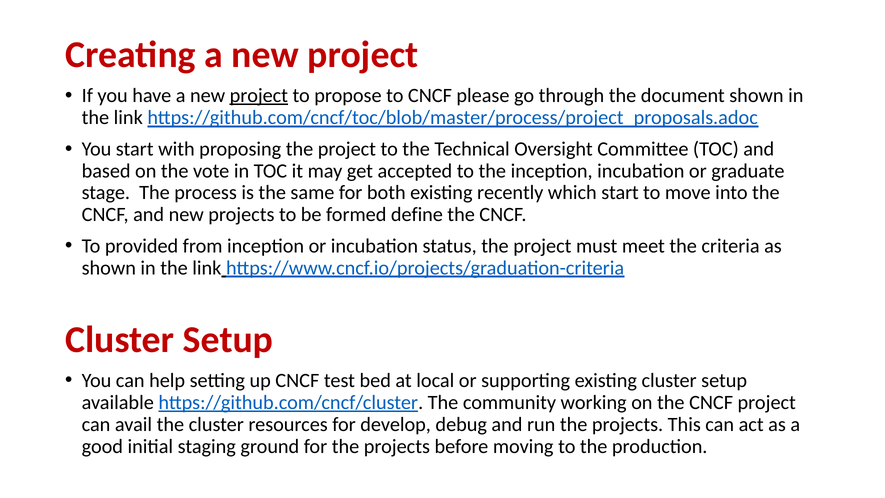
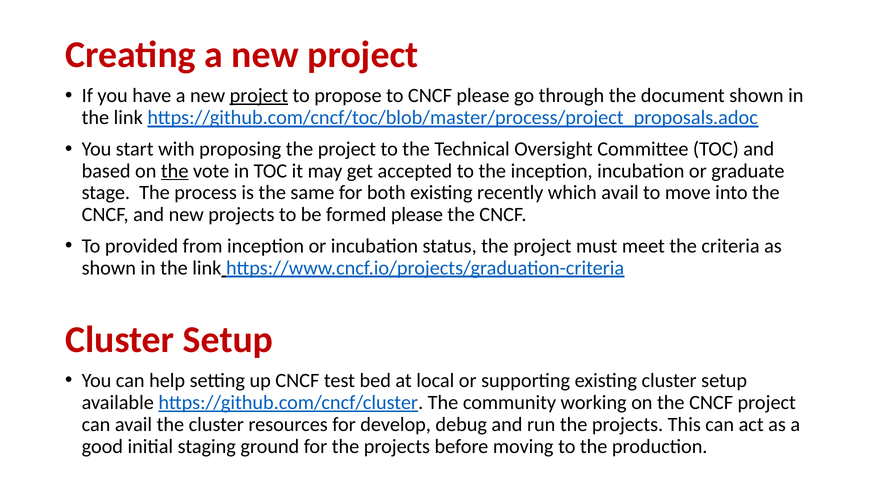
the at (175, 171) underline: none -> present
which start: start -> avail
formed define: define -> please
